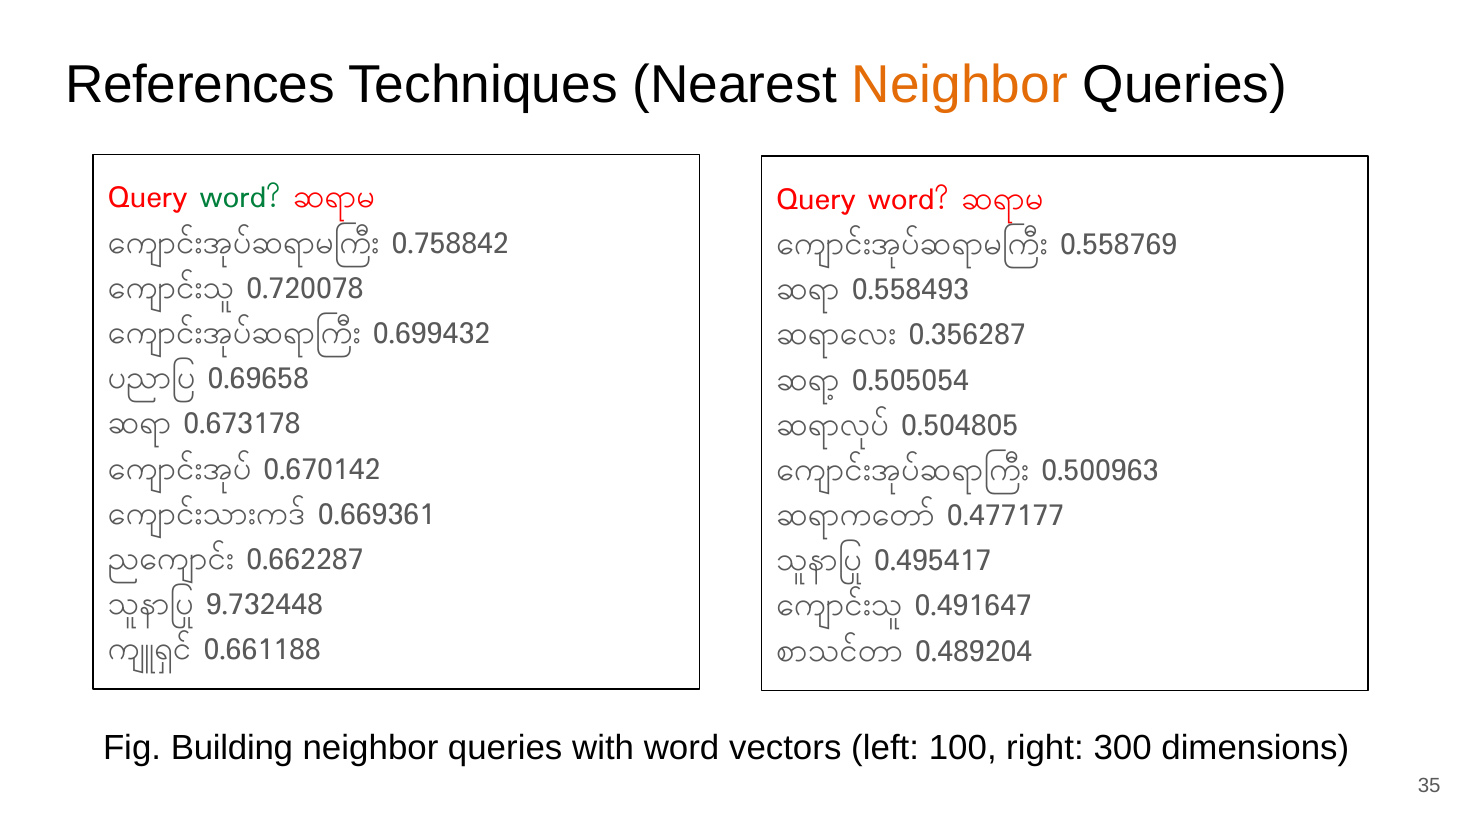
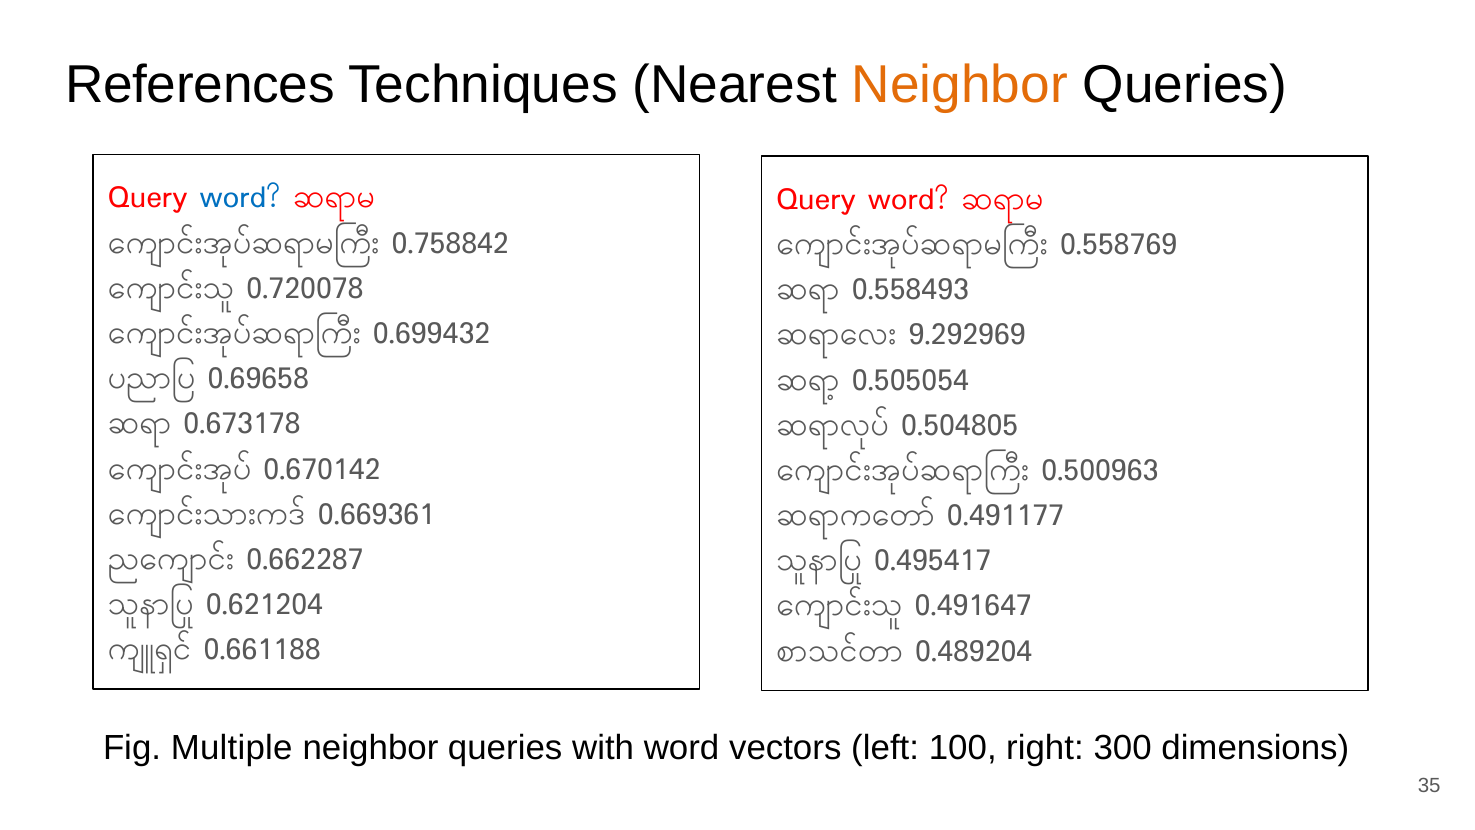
word at (240, 197) colour: green -> blue
0.356287: 0.356287 -> 9.292969
0.477177: 0.477177 -> 0.491177
9.732448: 9.732448 -> 0.621204
Building: Building -> Multiple
